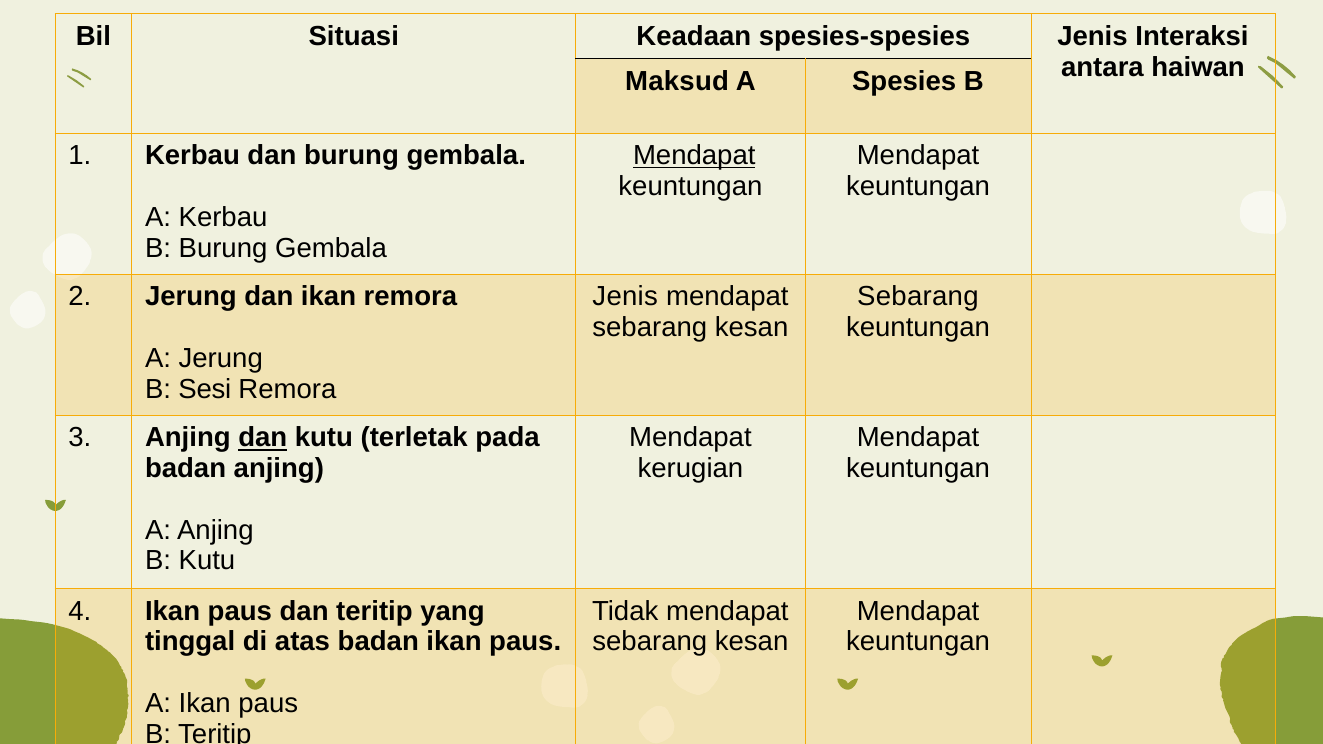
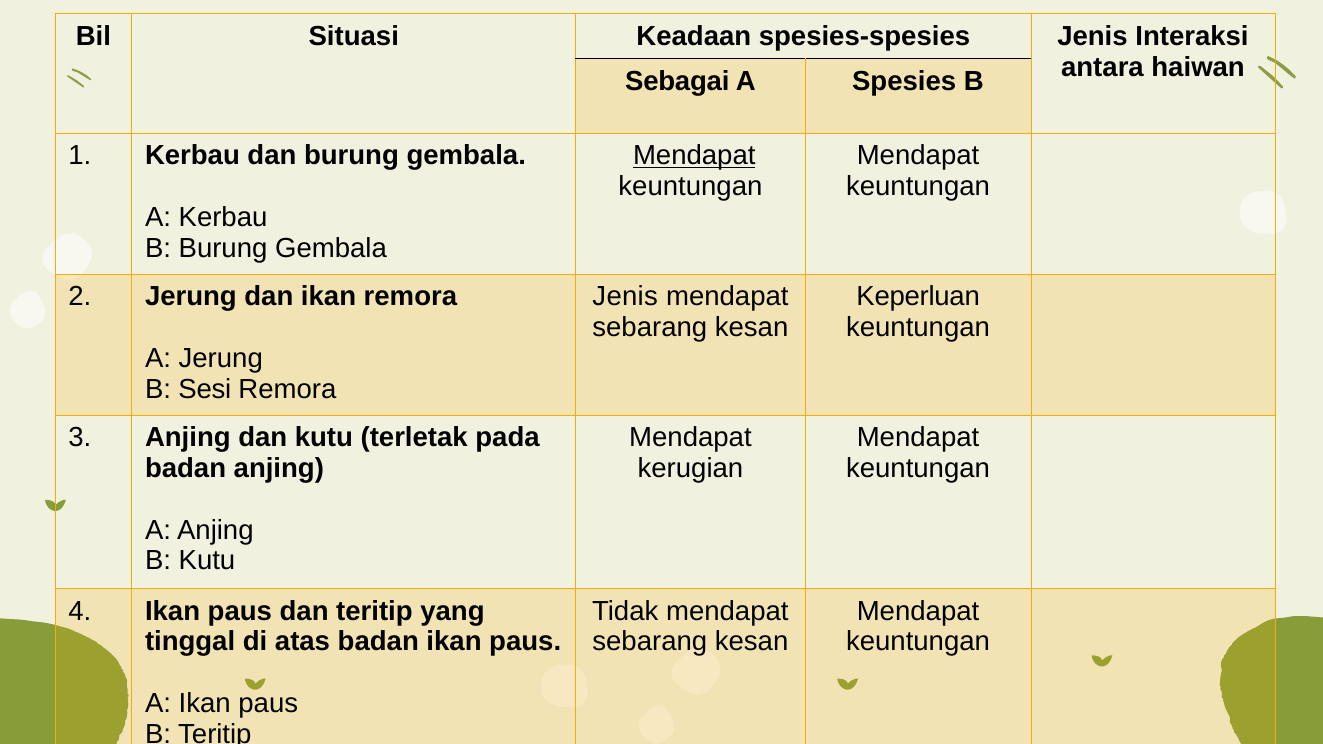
Maksud: Maksud -> Sebagai
Sebarang at (918, 297): Sebarang -> Keperluan
dan at (263, 438) underline: present -> none
